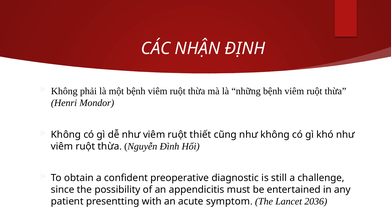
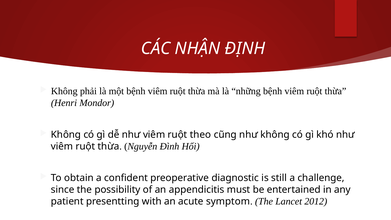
thiết: thiết -> theo
2036: 2036 -> 2012
